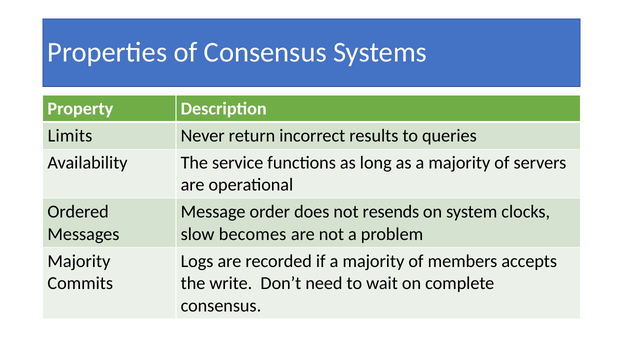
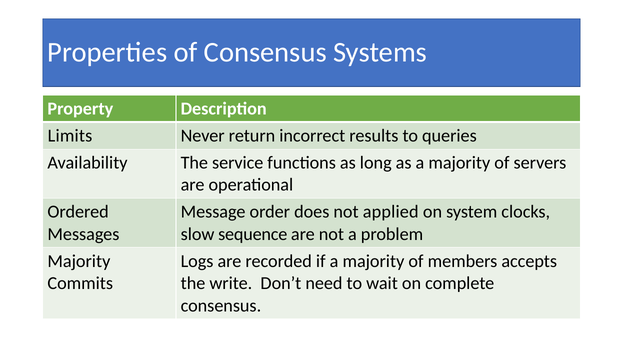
resends: resends -> applied
becomes: becomes -> sequence
